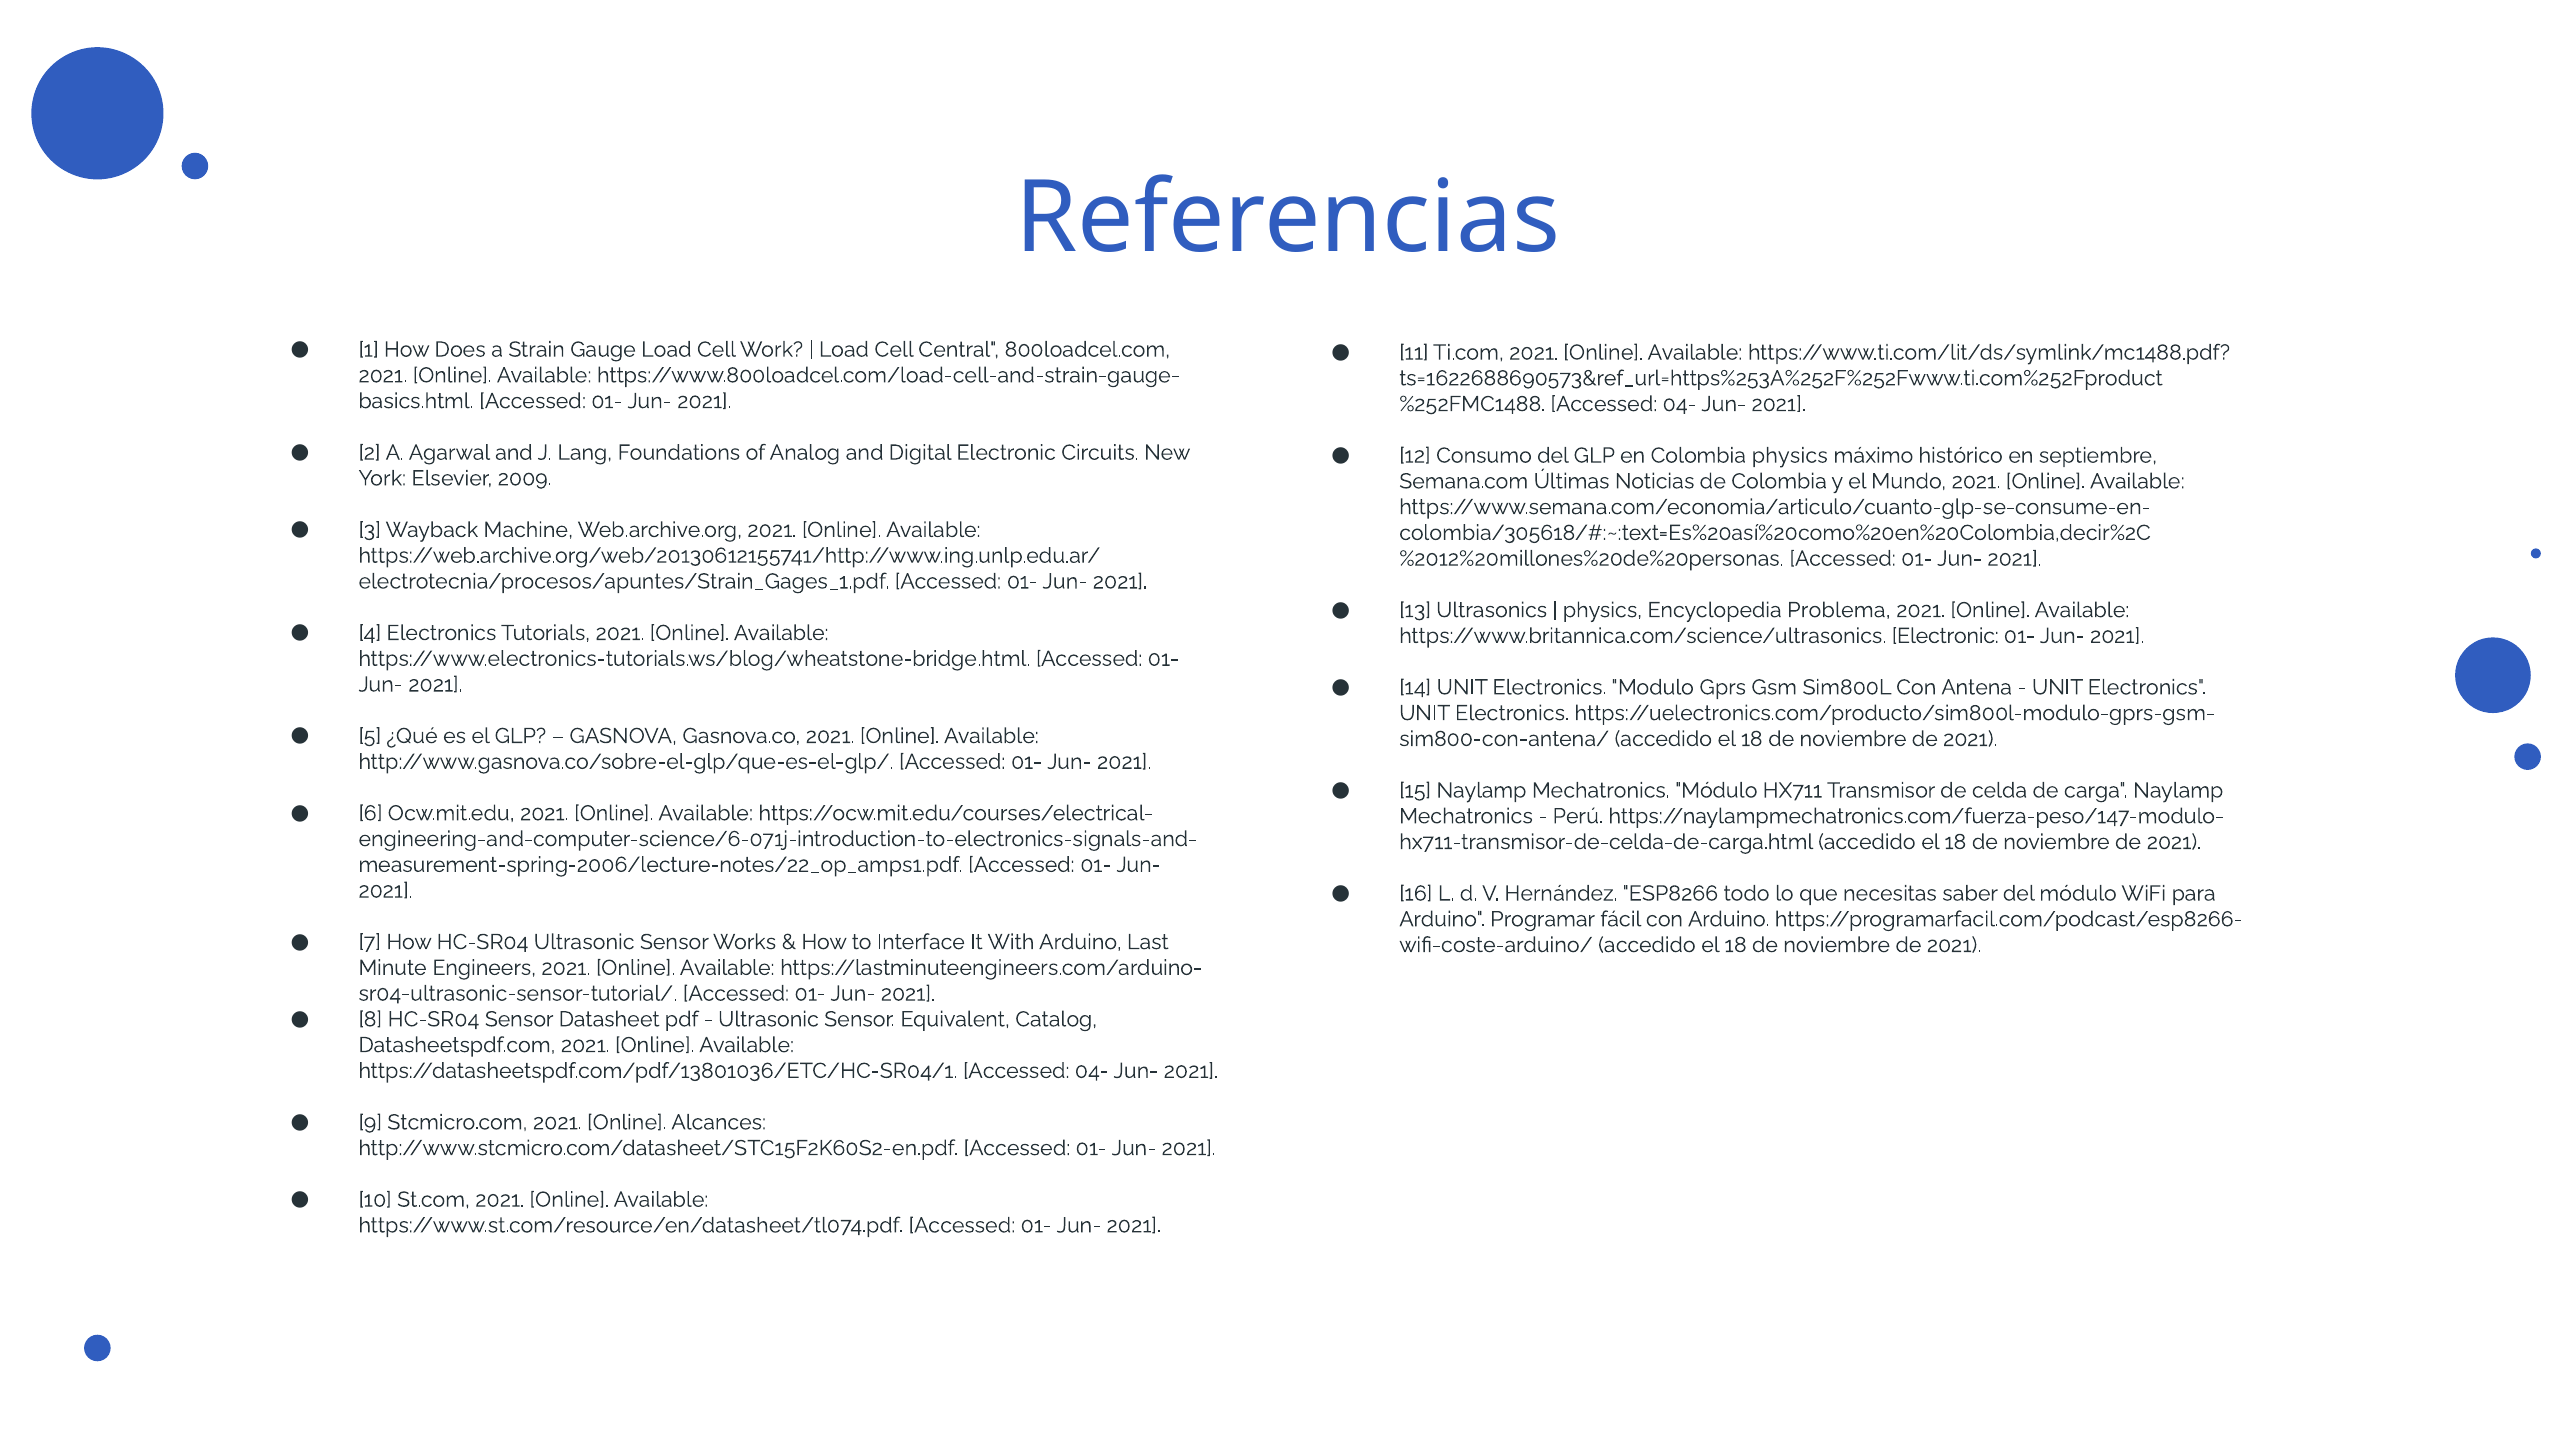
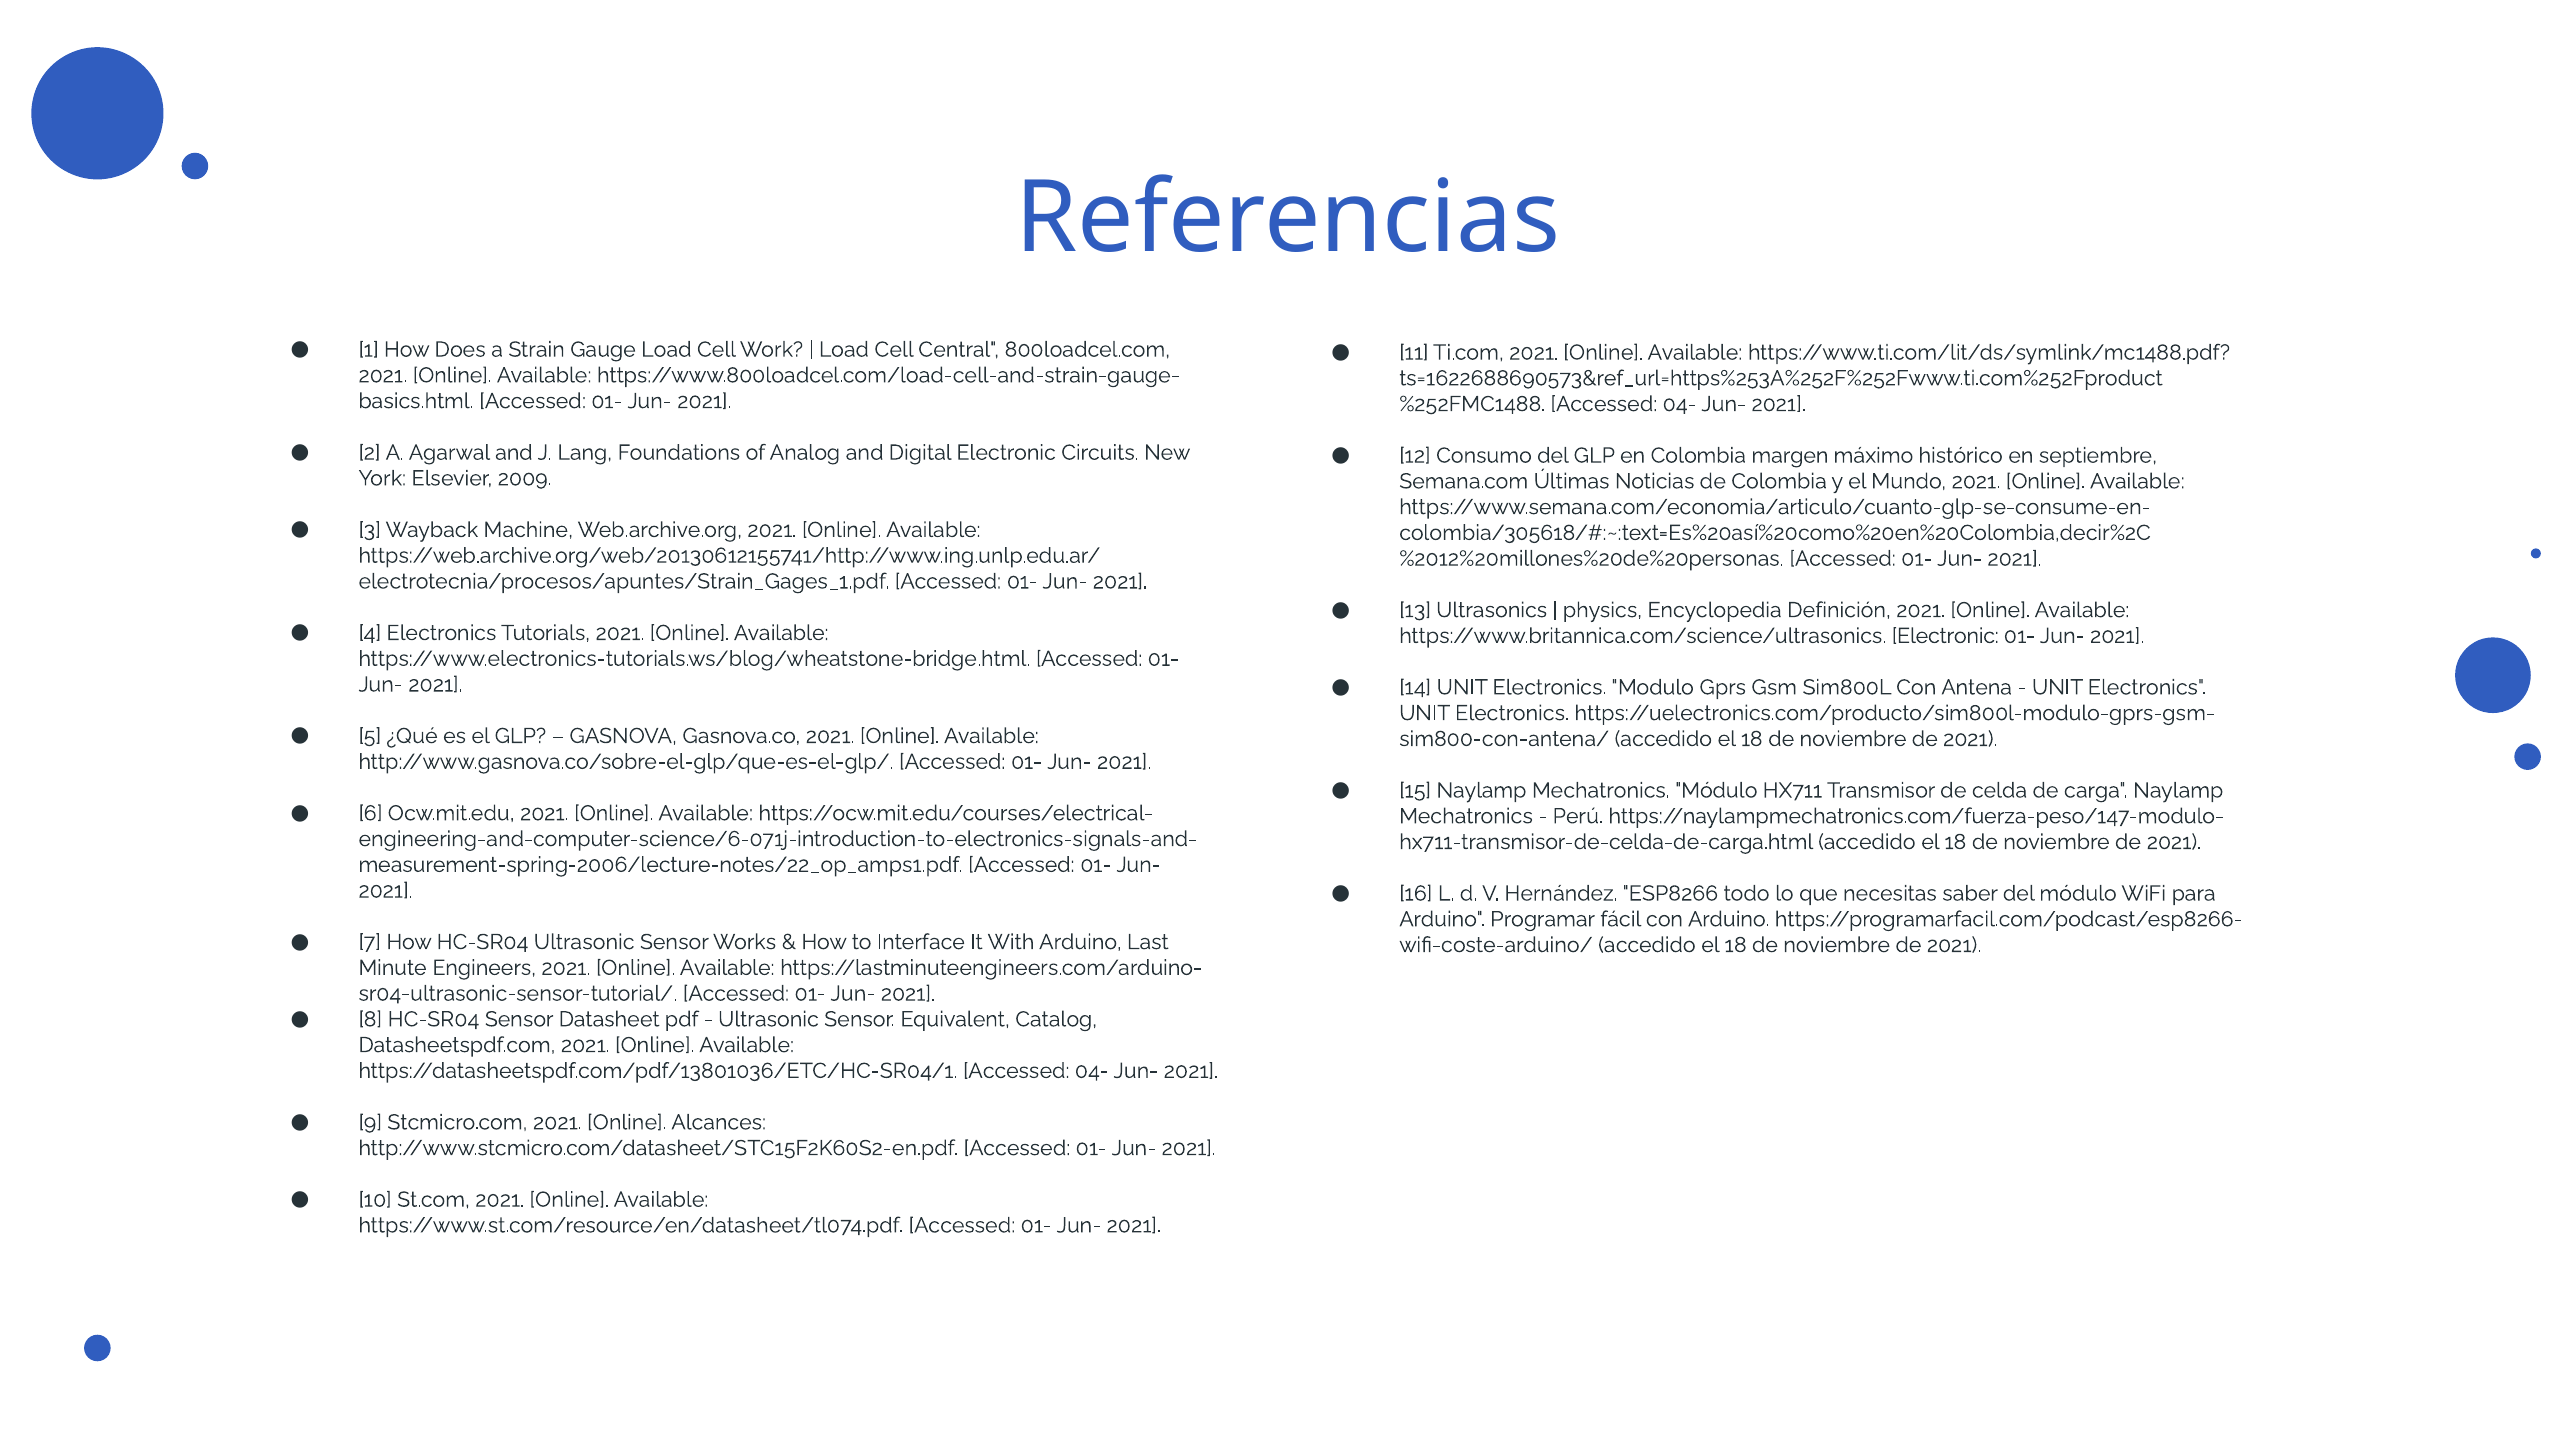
Colombia physics: physics -> margen
Problema: Problema -> Definición
